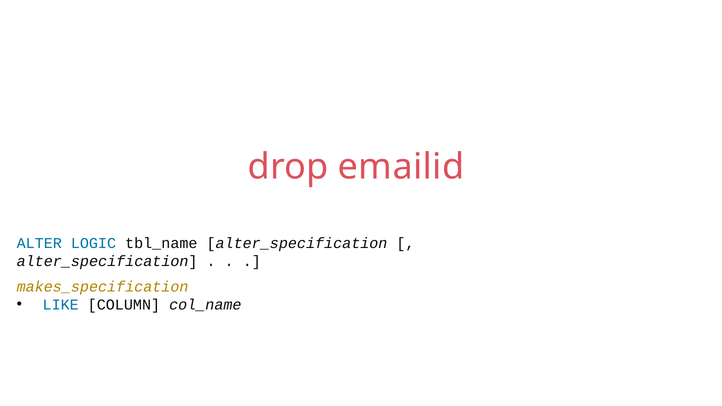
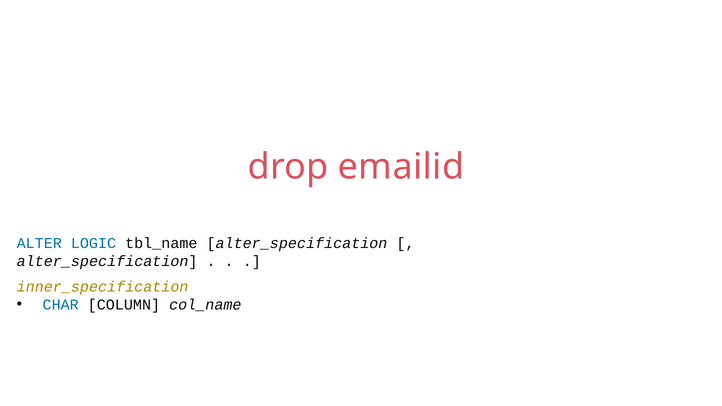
makes_specification: makes_specification -> inner_specification
LIKE: LIKE -> CHAR
